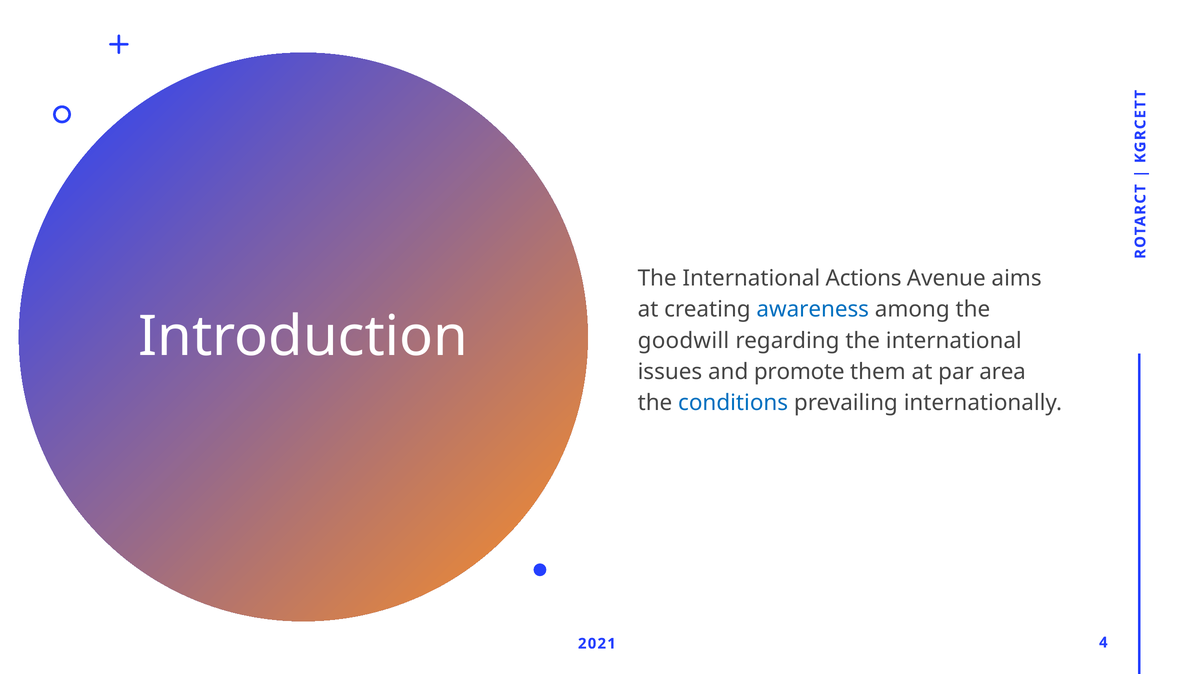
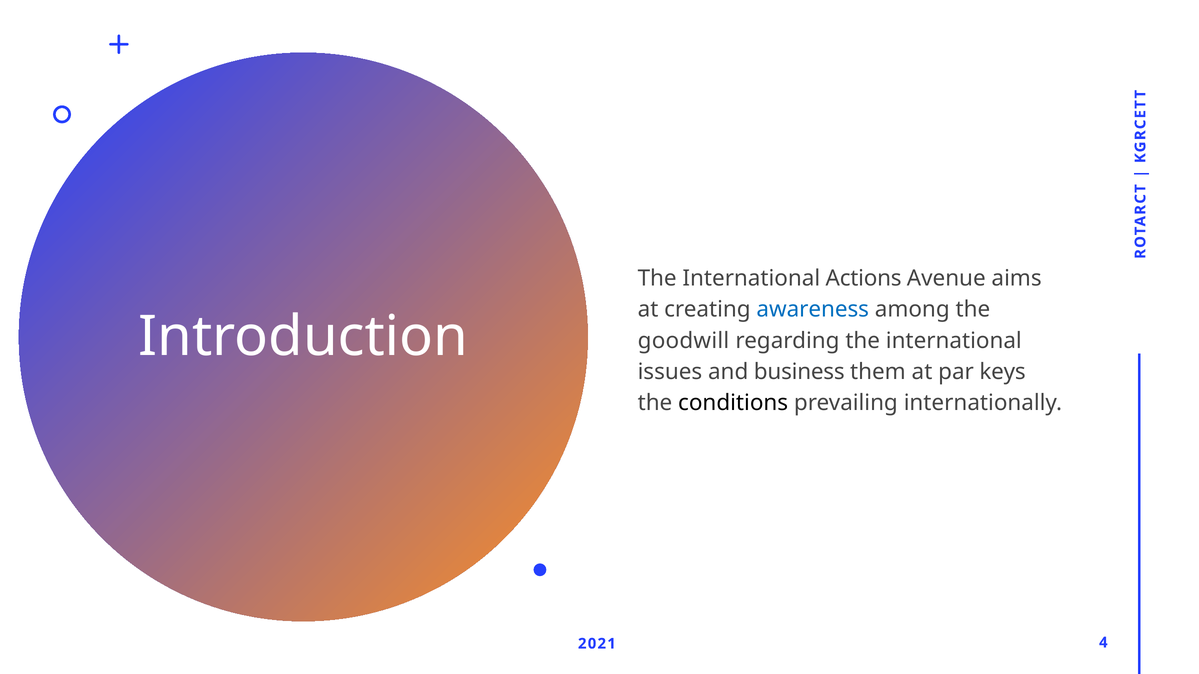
promote: promote -> business
area: area -> keys
conditions colour: blue -> black
